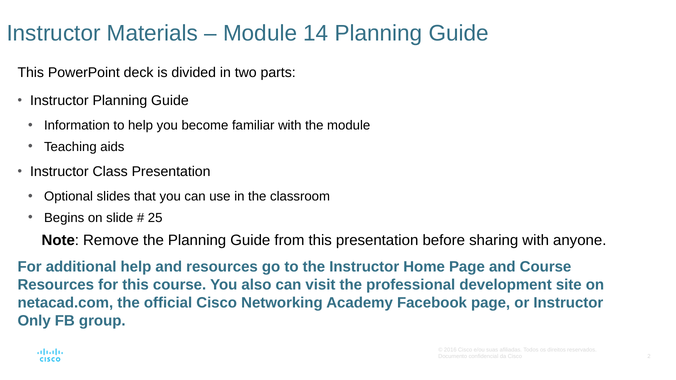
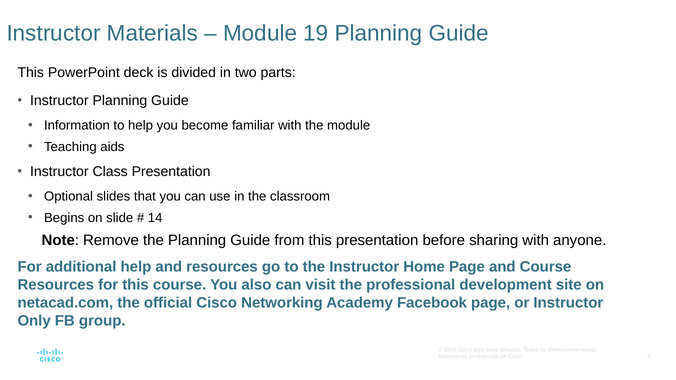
14: 14 -> 19
25: 25 -> 14
